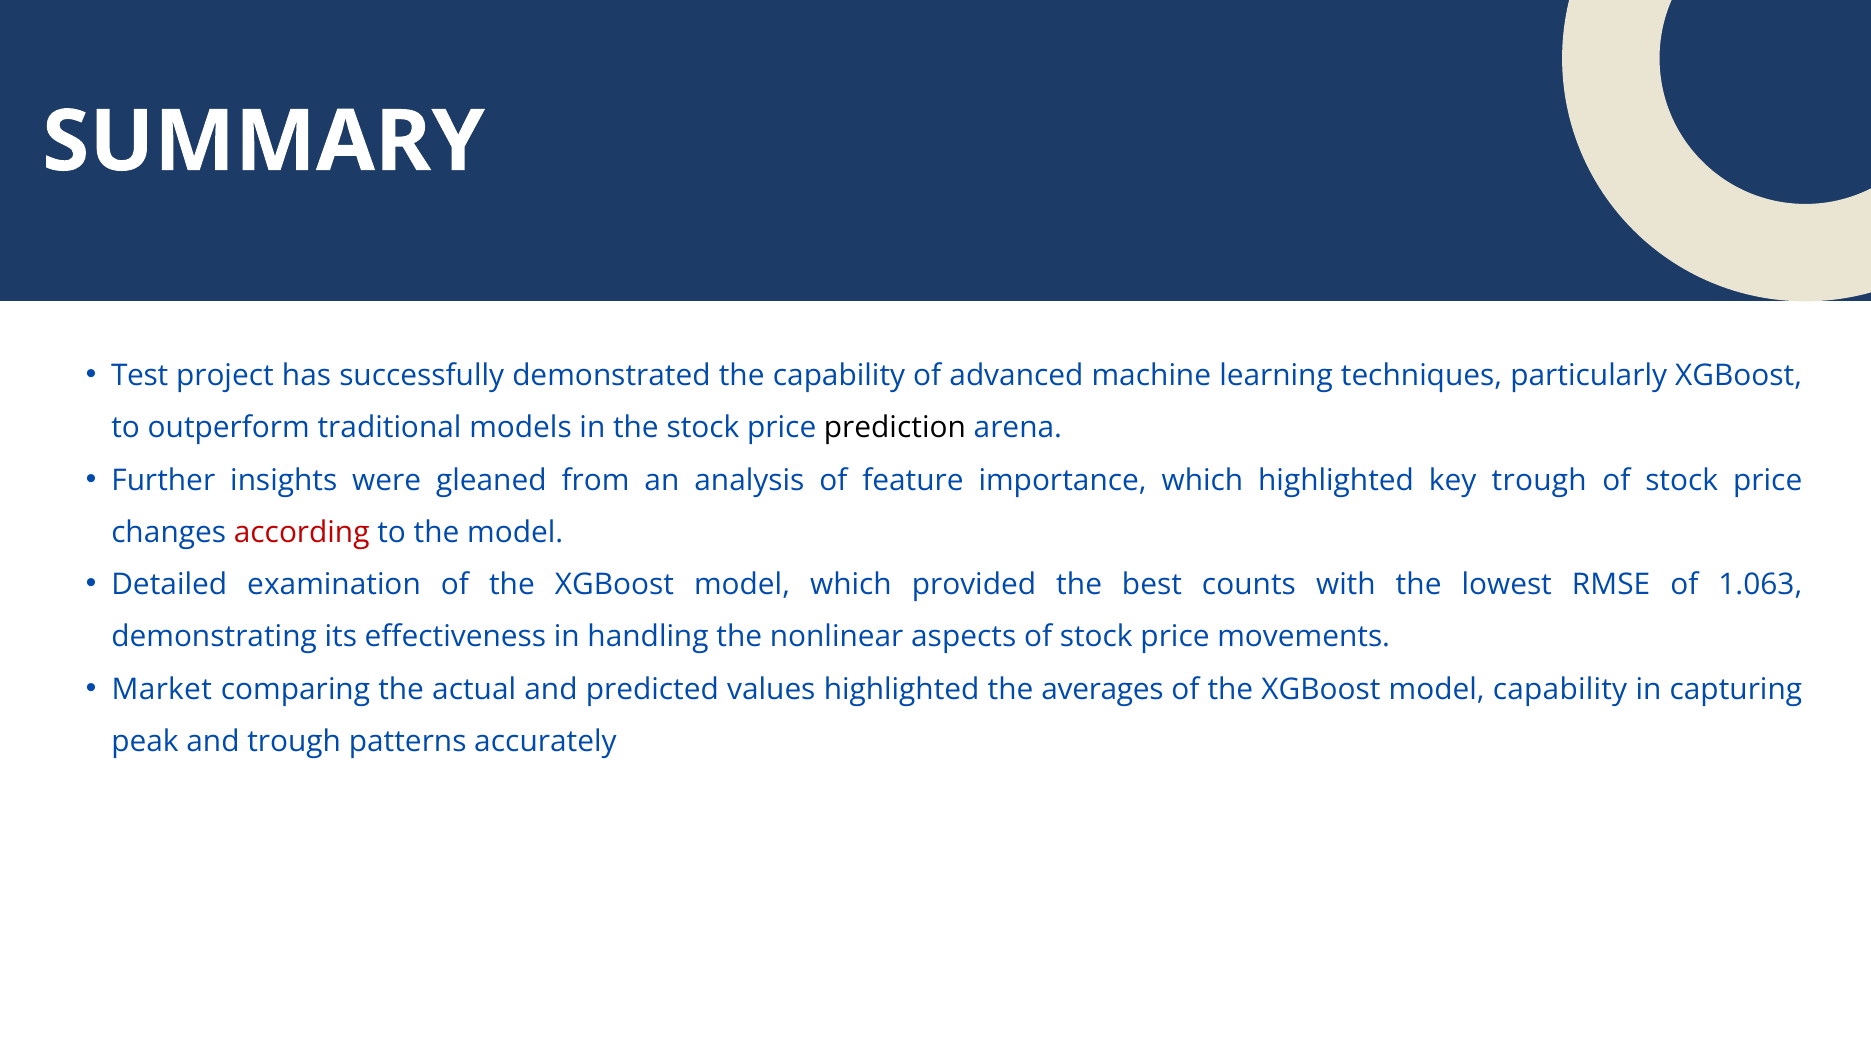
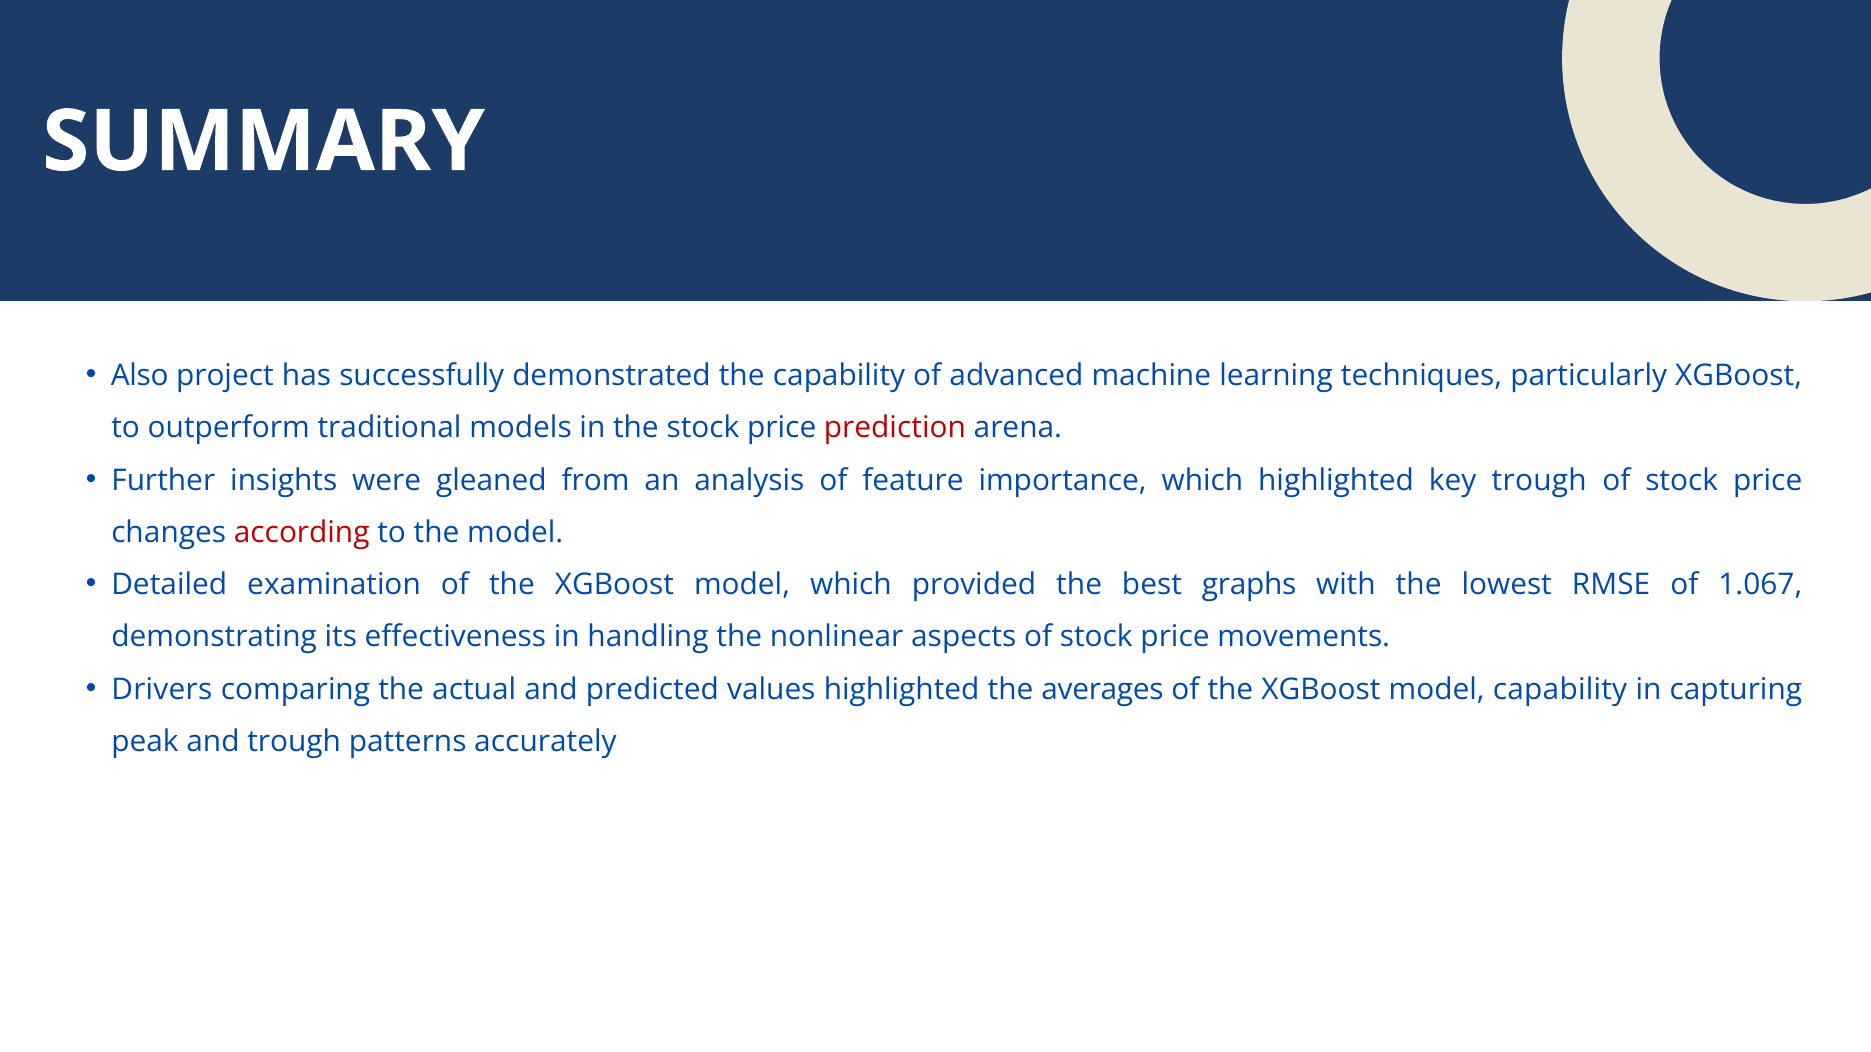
Test: Test -> Also
prediction colour: black -> red
counts: counts -> graphs
1.063: 1.063 -> 1.067
Market: Market -> Drivers
